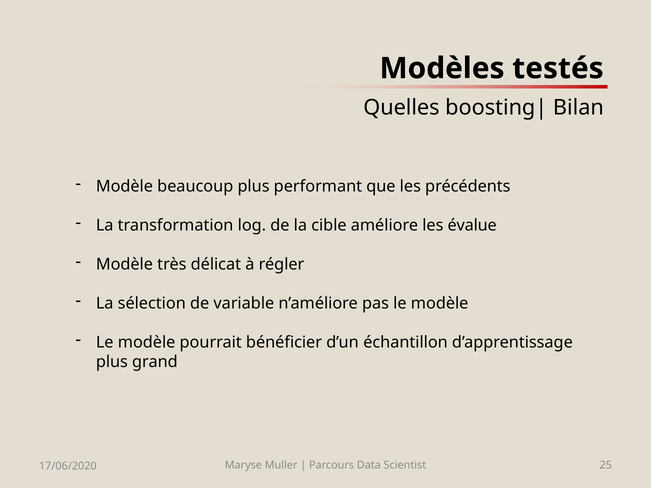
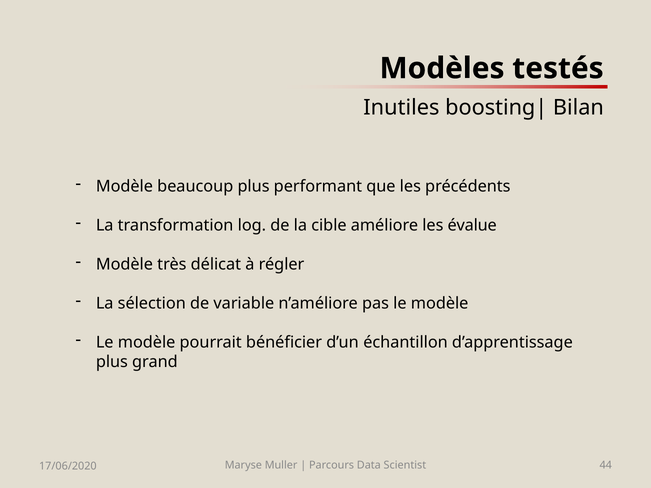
Quelles: Quelles -> Inutiles
25: 25 -> 44
